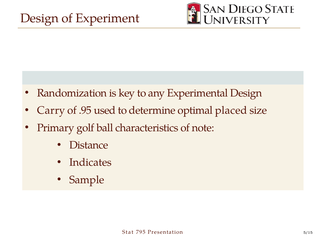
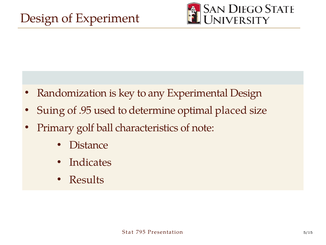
Carry: Carry -> Suing
Sample: Sample -> Results
